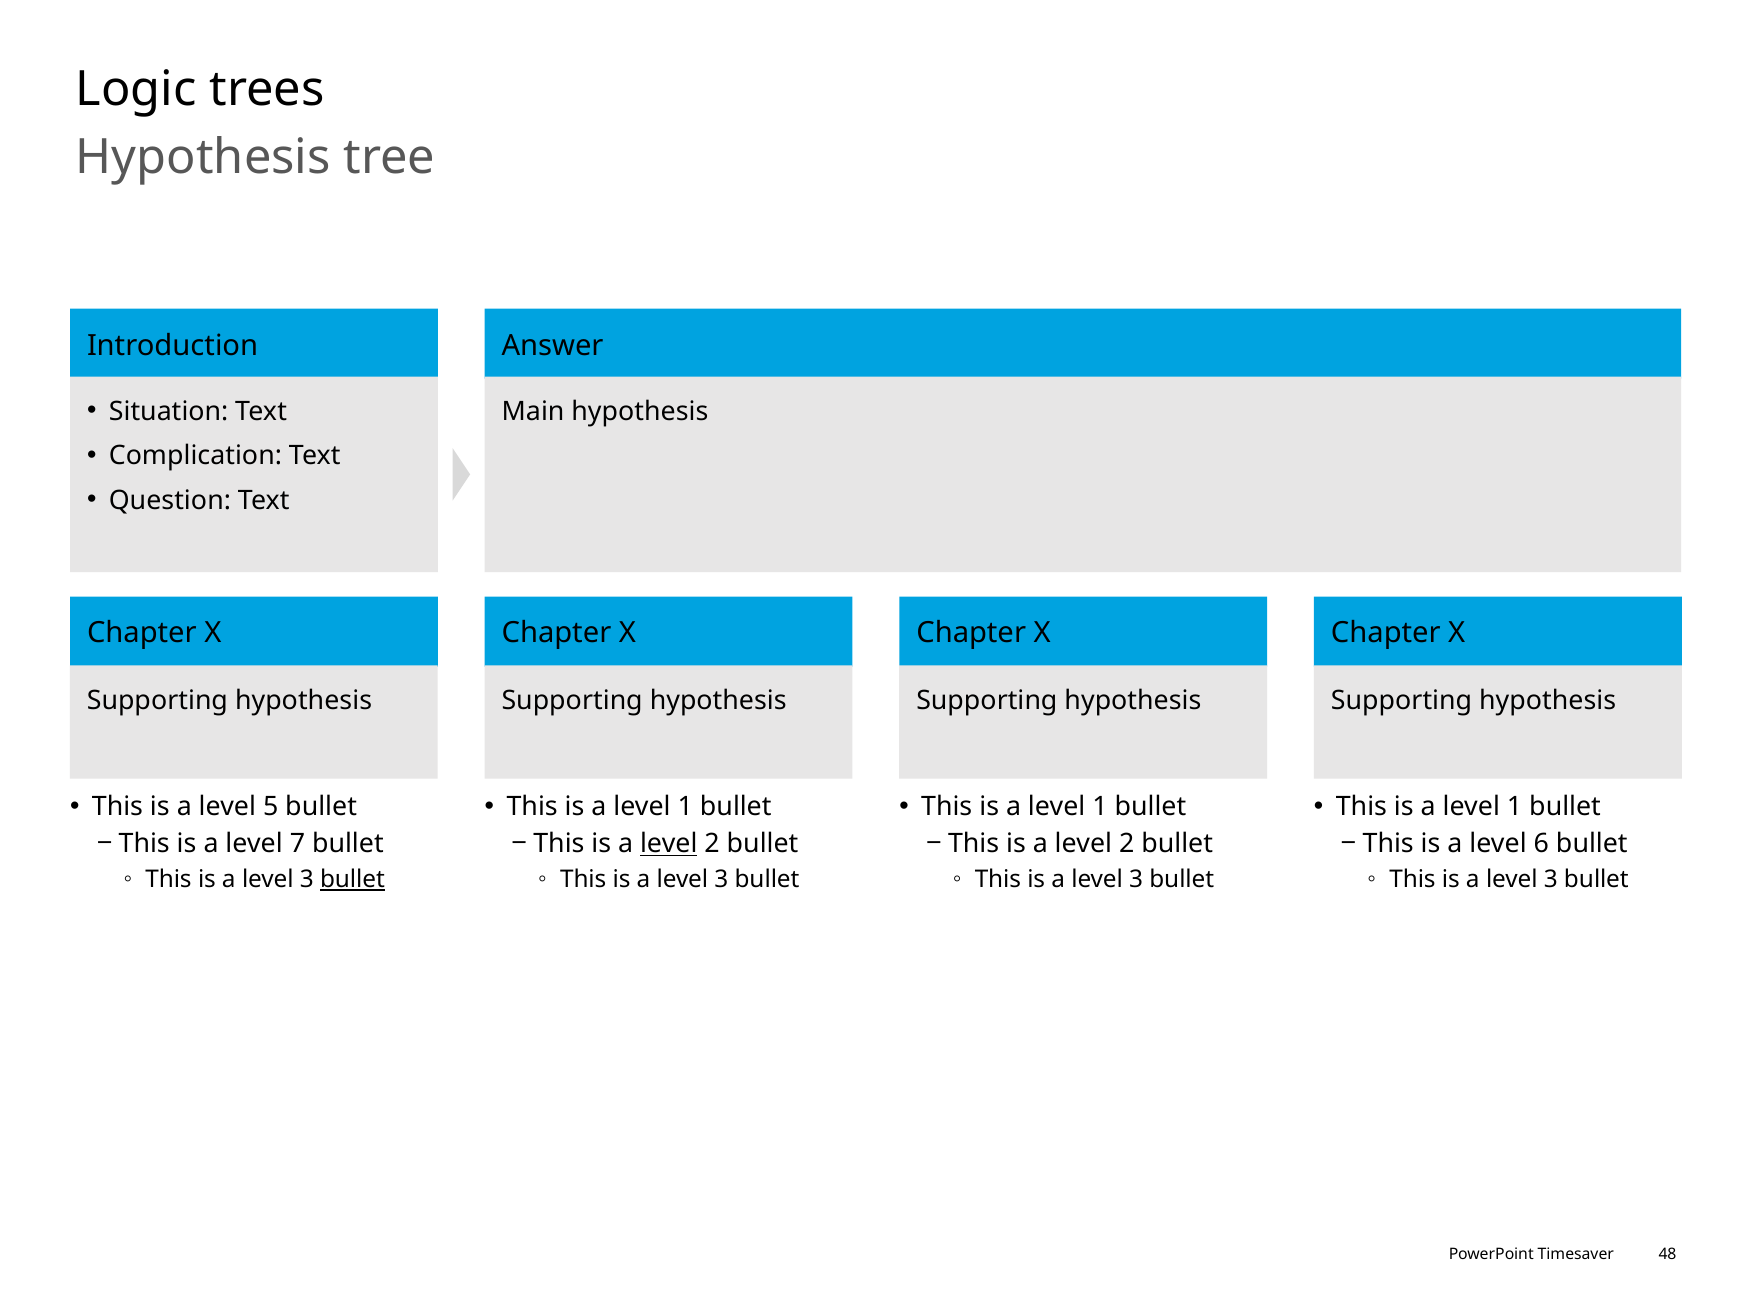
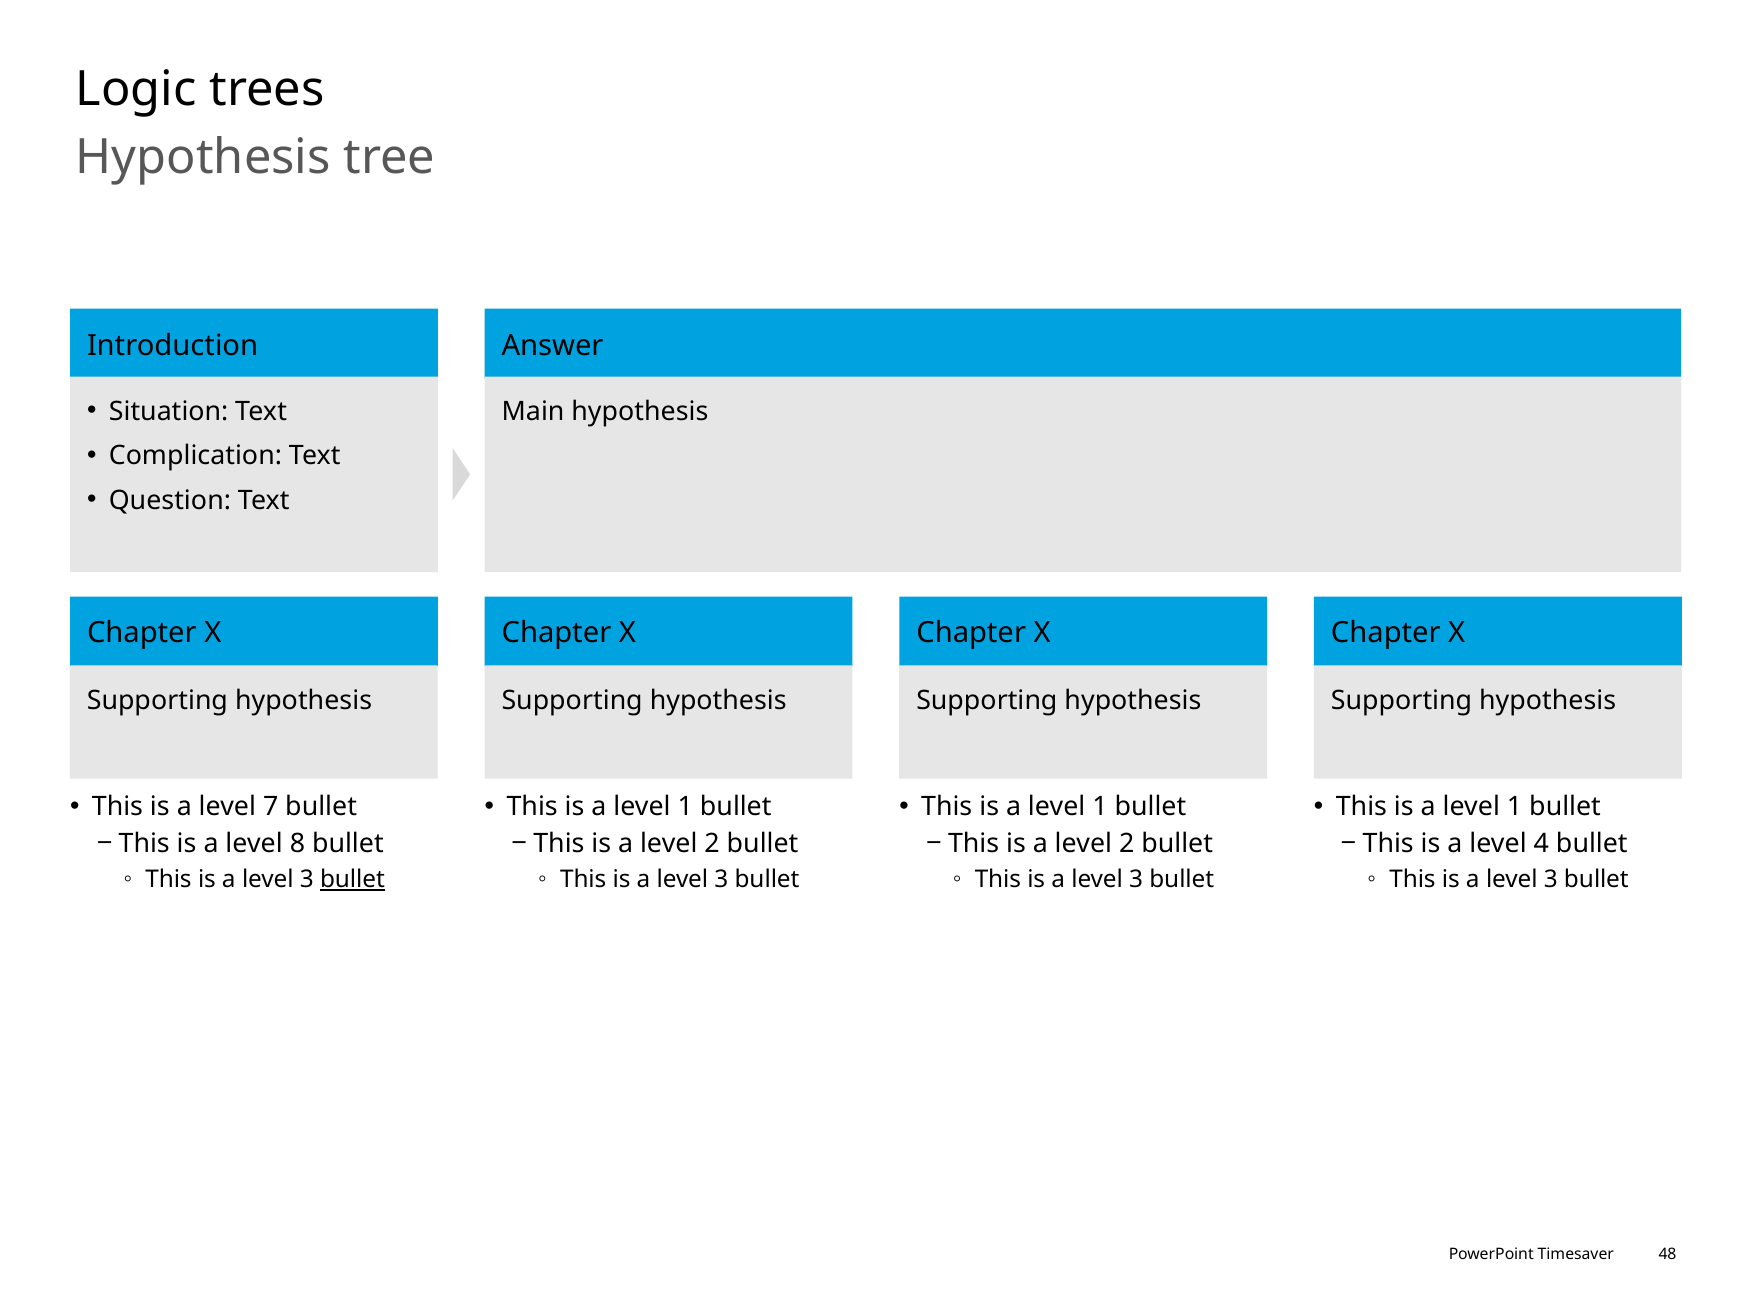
5: 5 -> 7
7: 7 -> 8
level at (669, 844) underline: present -> none
6: 6 -> 4
